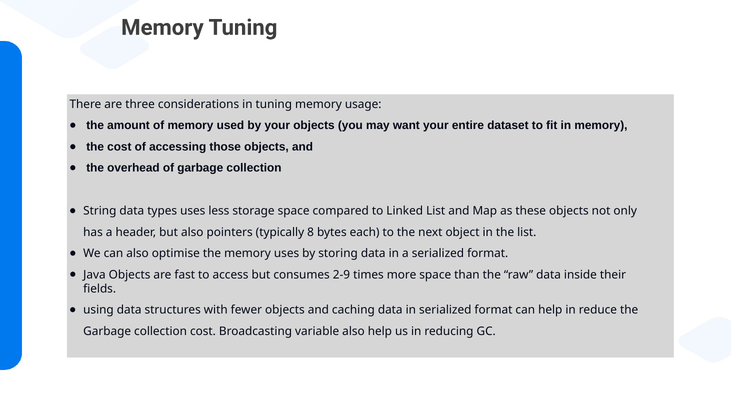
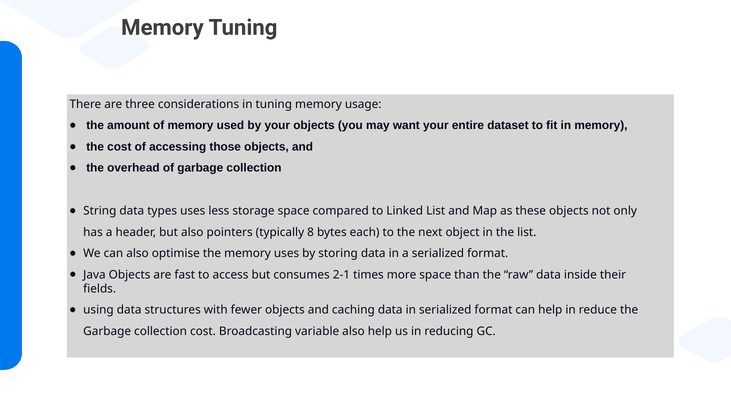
2-9: 2-9 -> 2-1
